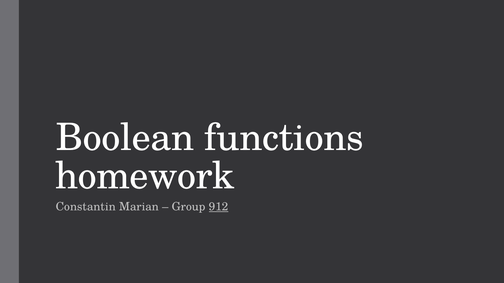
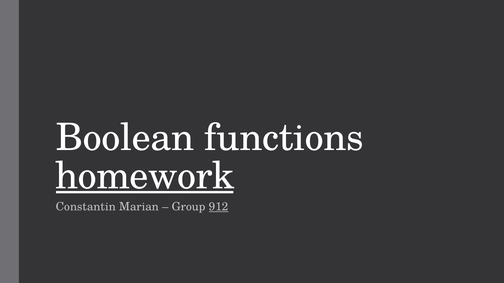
homework underline: none -> present
